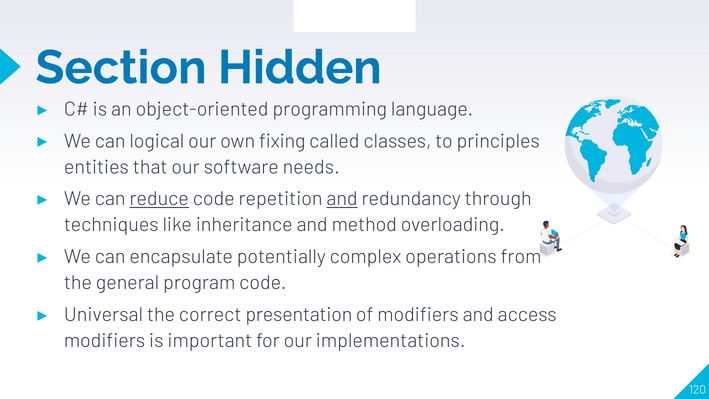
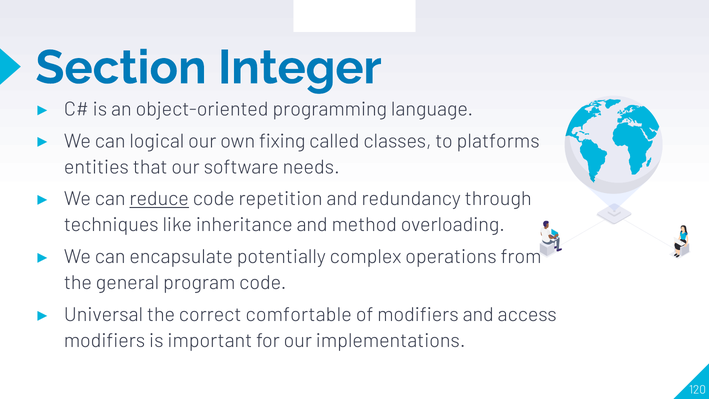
Hidden: Hidden -> Integer
principles: principles -> platforms
and at (342, 199) underline: present -> none
presentation: presentation -> comfortable
